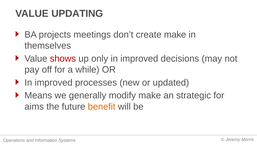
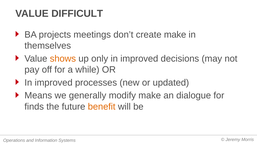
UPDATING: UPDATING -> DIFFICULT
shows colour: red -> orange
strategic: strategic -> dialogue
aims: aims -> finds
